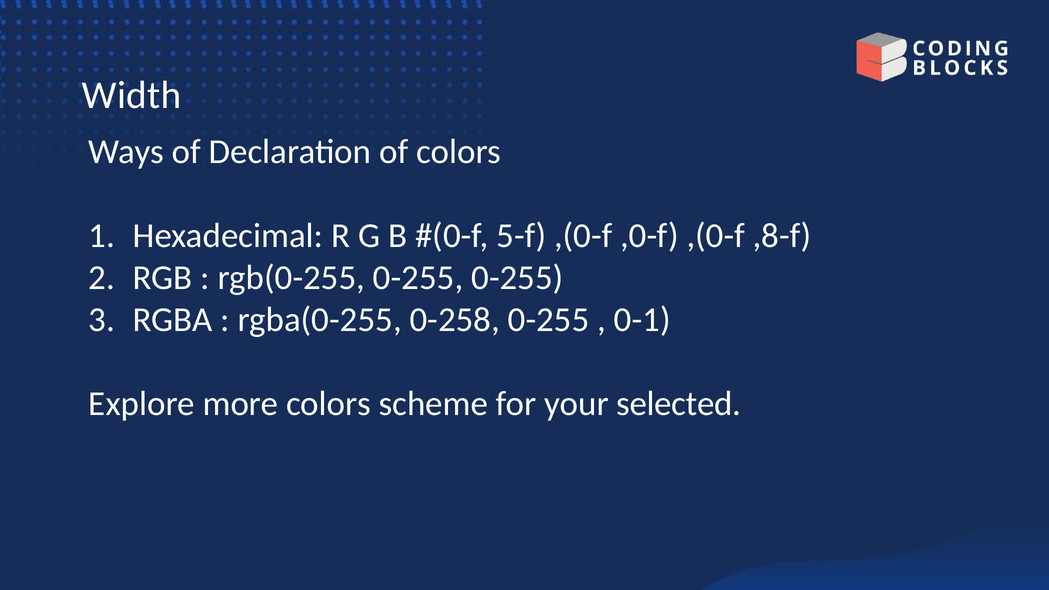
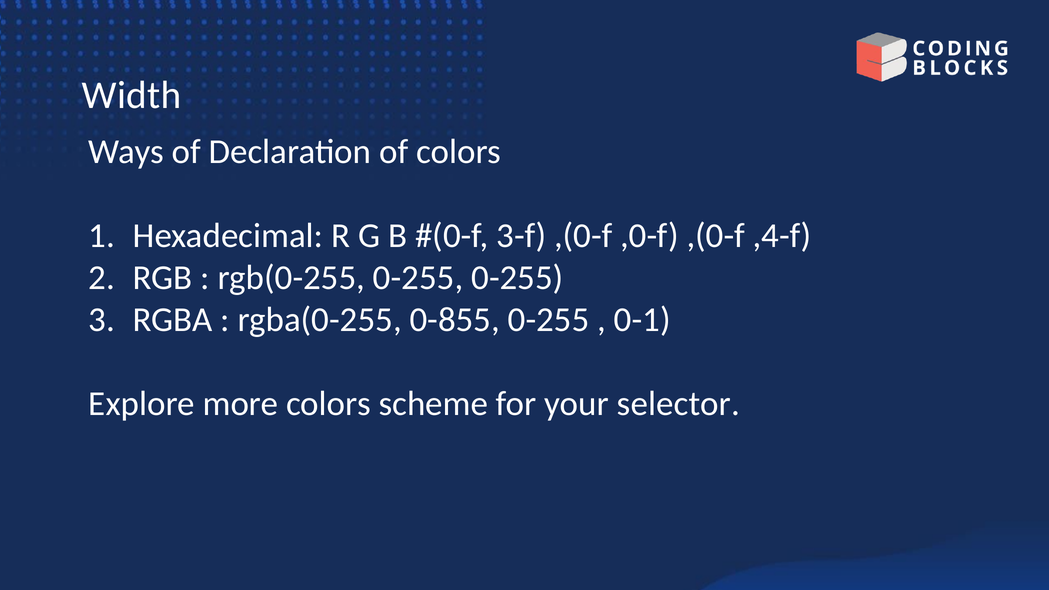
5-f: 5-f -> 3-f
,8-f: ,8-f -> ,4-f
0-258: 0-258 -> 0-855
selected: selected -> selector
